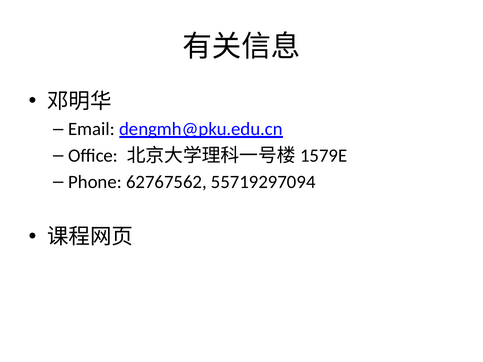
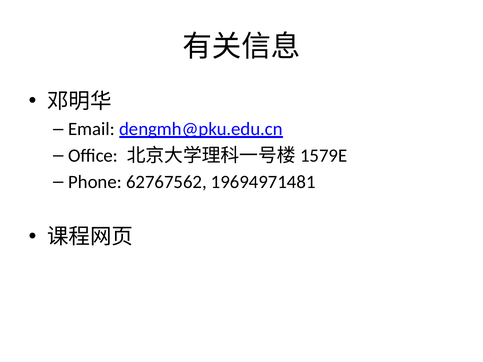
55719297094: 55719297094 -> 19694971481
